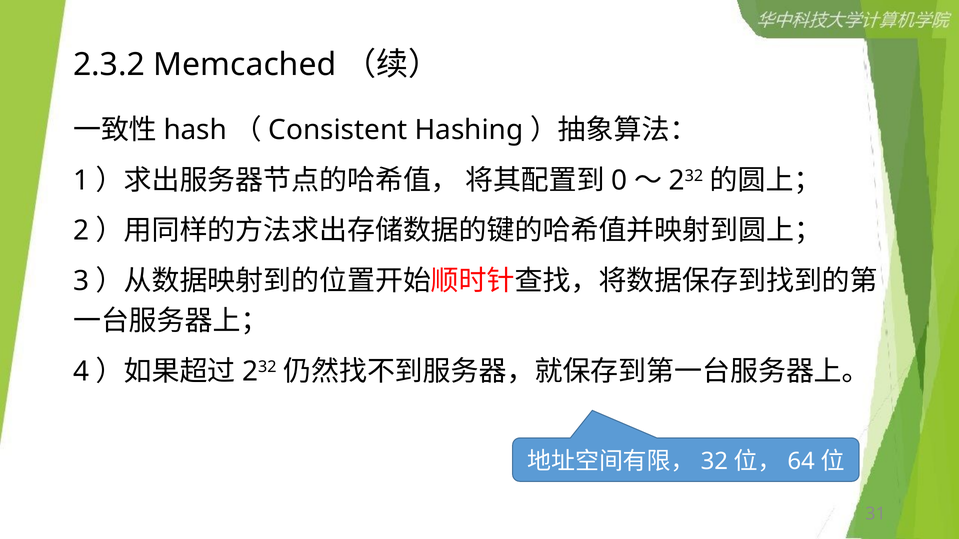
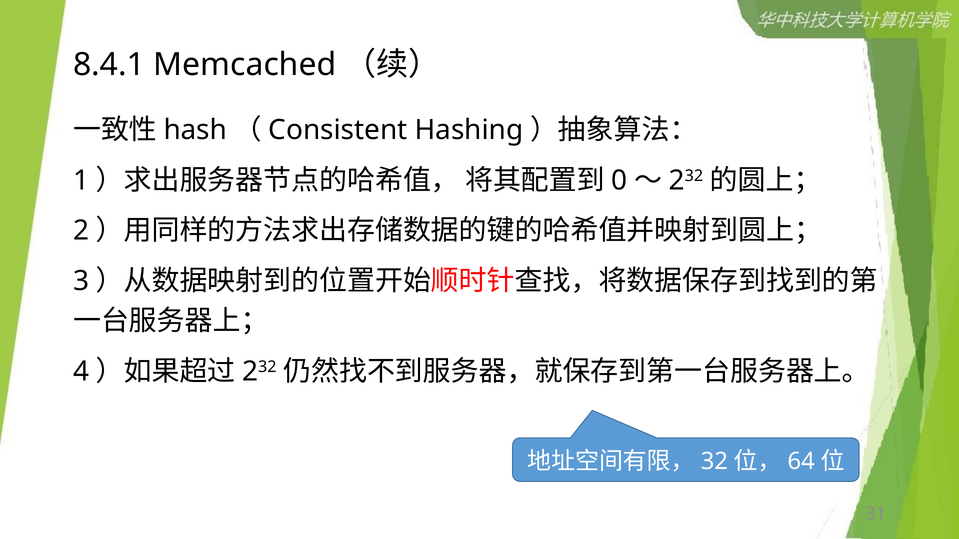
2.3.2: 2.3.2 -> 8.4.1
